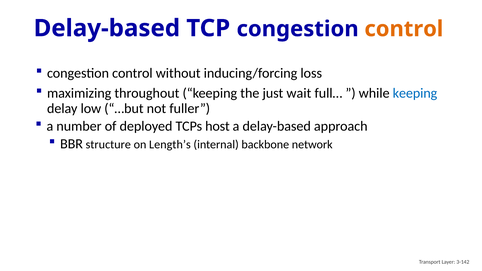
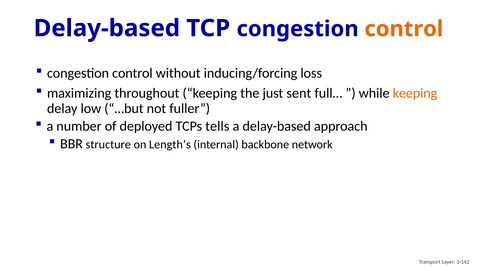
wait: wait -> sent
keeping at (415, 93) colour: blue -> orange
host: host -> tells
